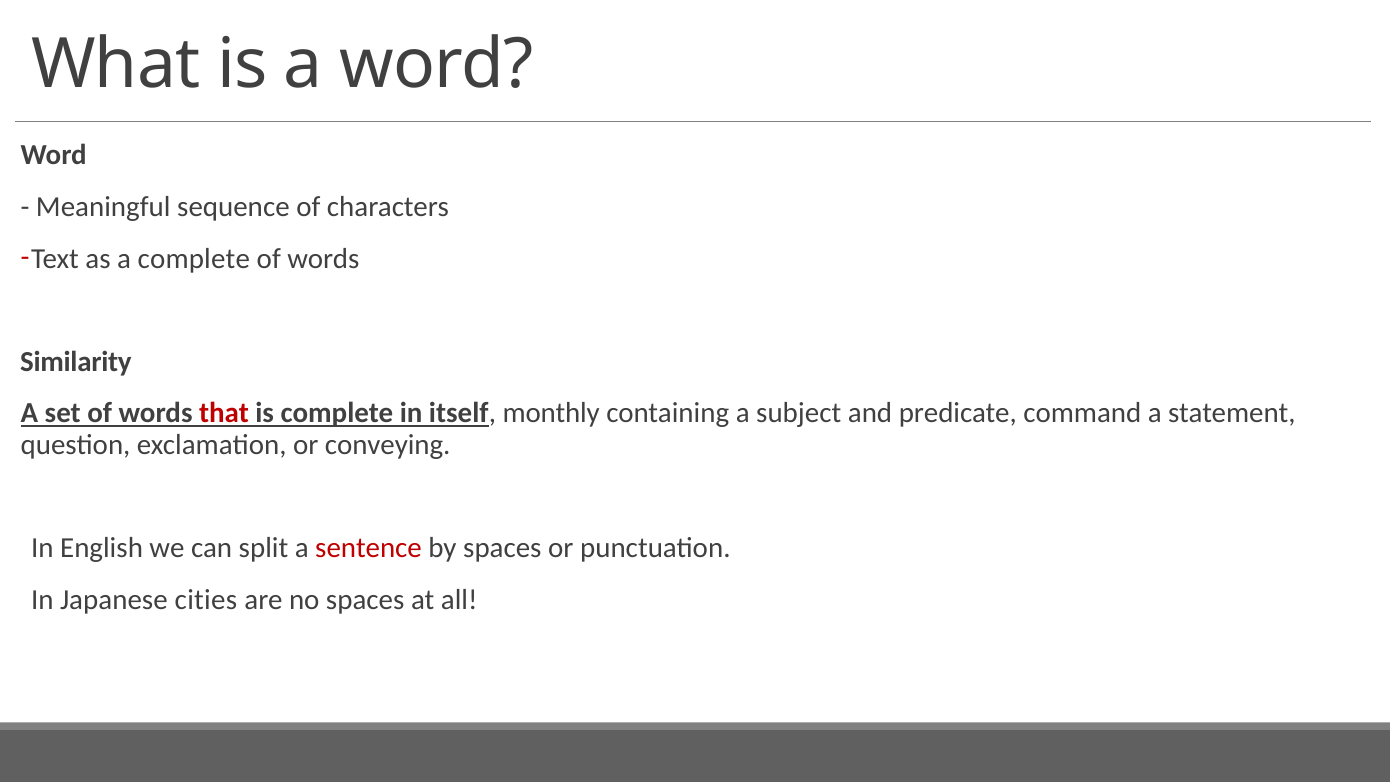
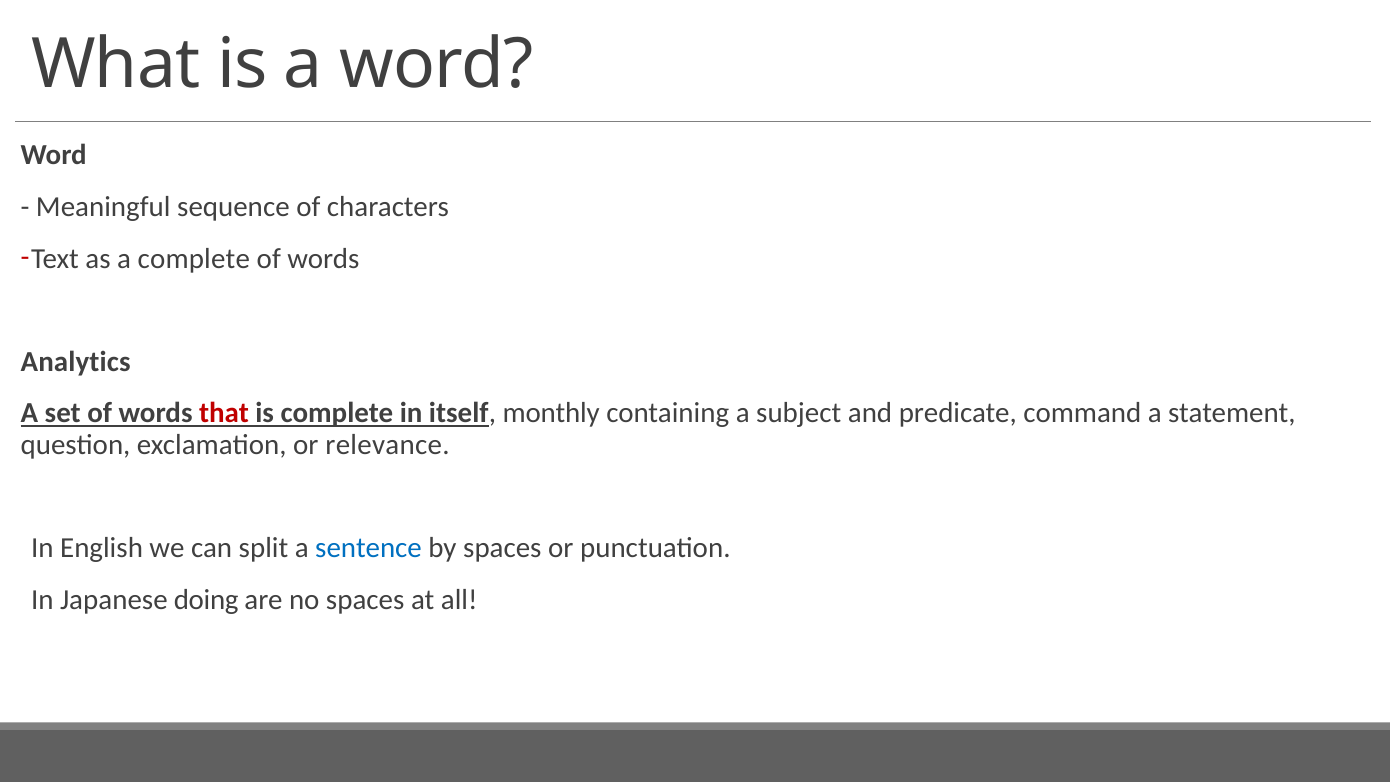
Similarity: Similarity -> Analytics
conveying: conveying -> relevance
sentence colour: red -> blue
cities: cities -> doing
